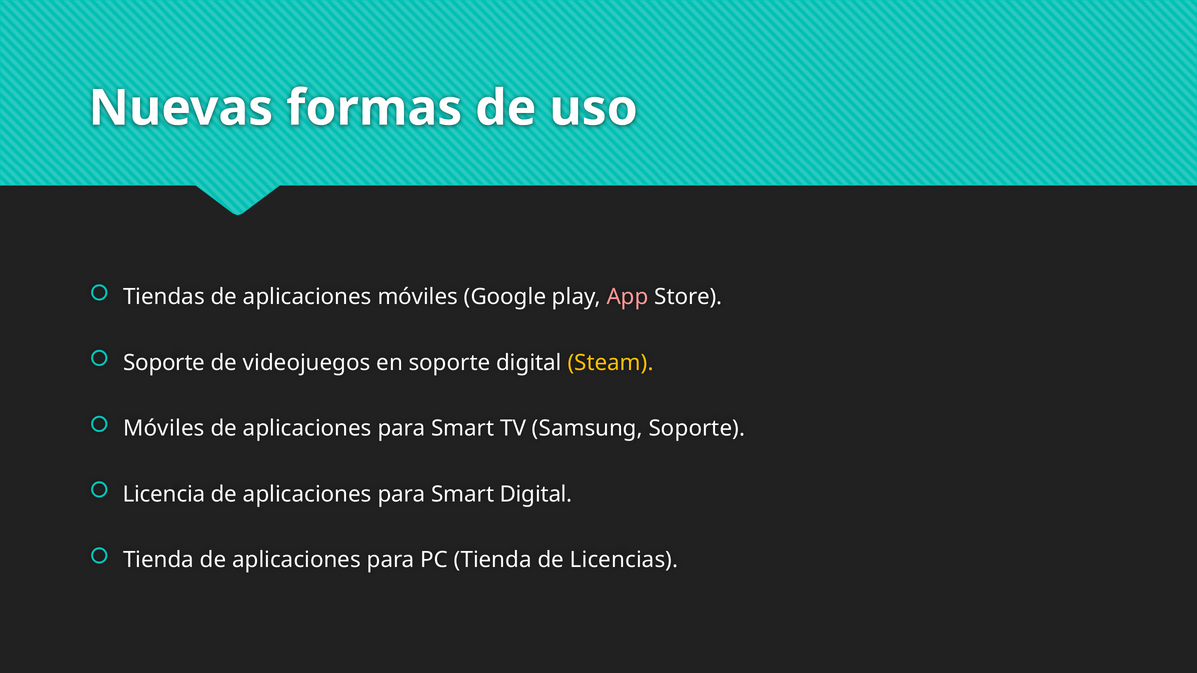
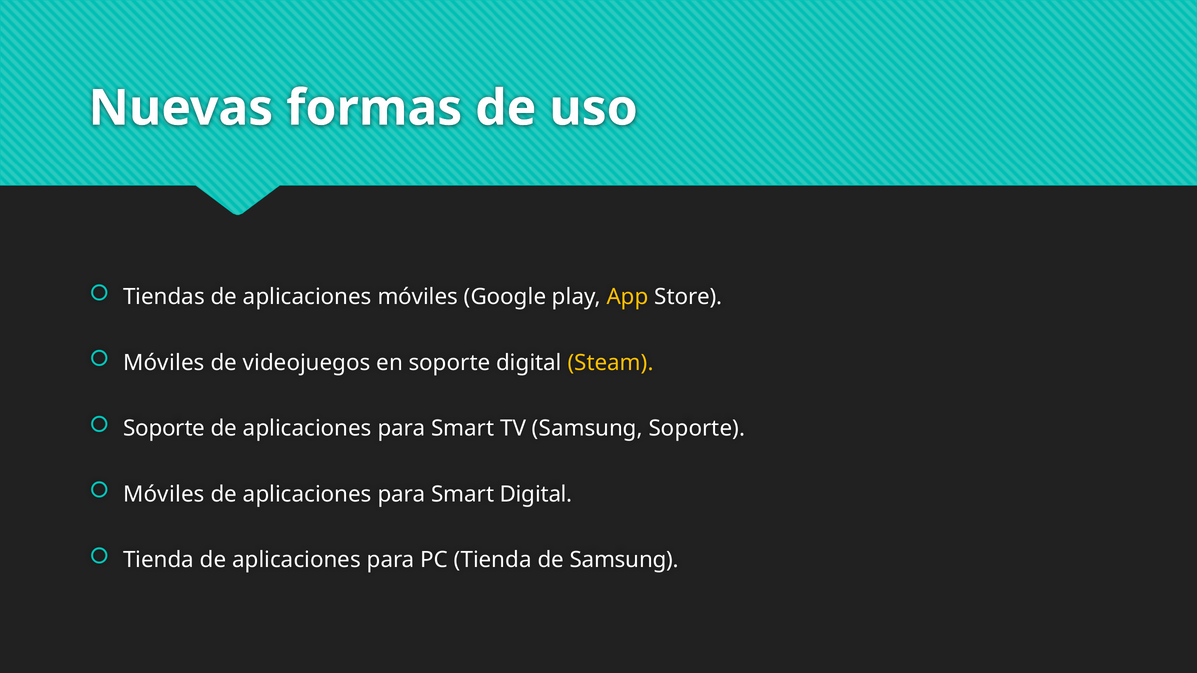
App colour: pink -> yellow
Soporte at (164, 363): Soporte -> Móviles
Móviles at (164, 429): Móviles -> Soporte
Licencia at (164, 494): Licencia -> Móviles
de Licencias: Licencias -> Samsung
